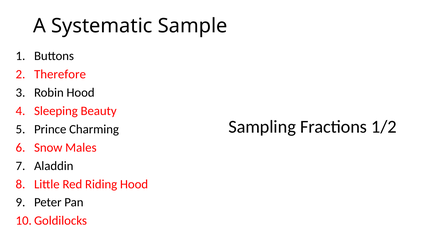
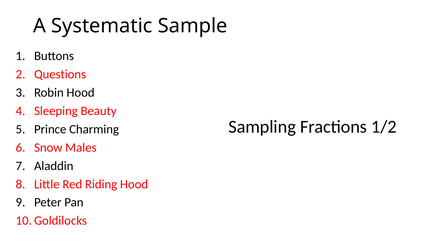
Therefore: Therefore -> Questions
